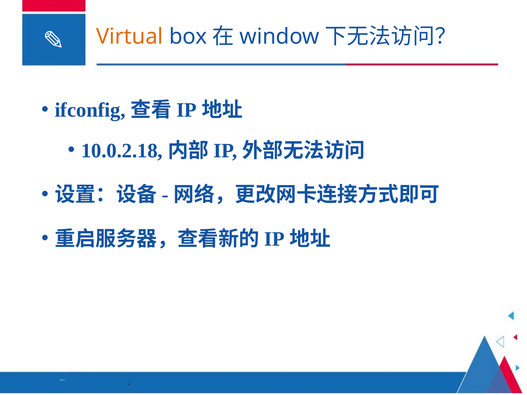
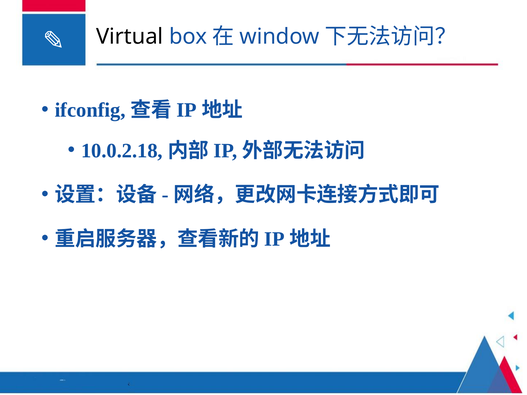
Virtual colour: orange -> black
